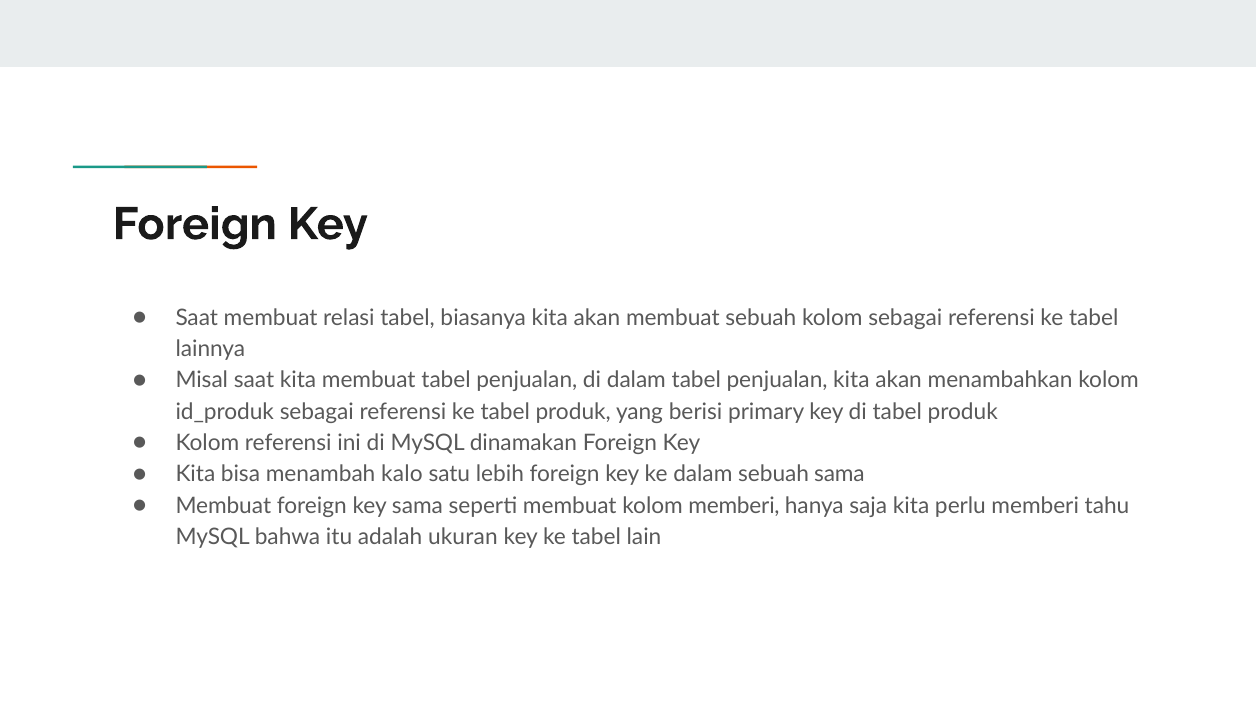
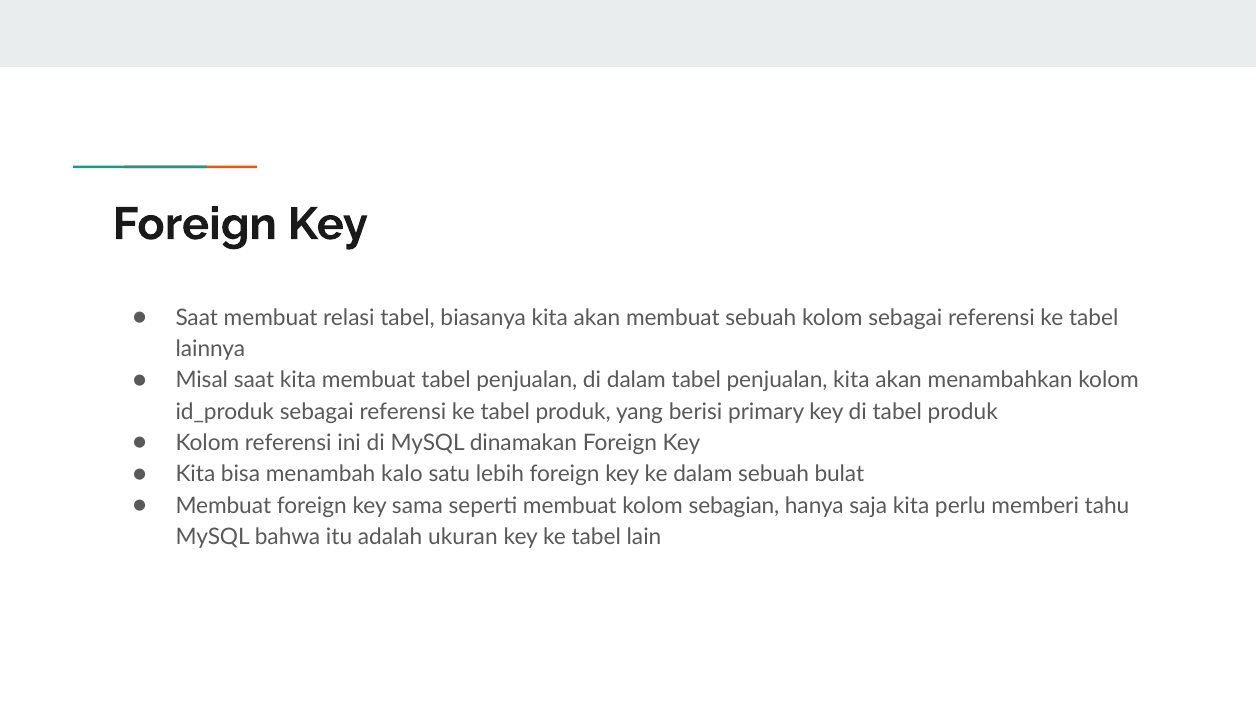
sebuah sama: sama -> bulat
kolom memberi: memberi -> sebagian
